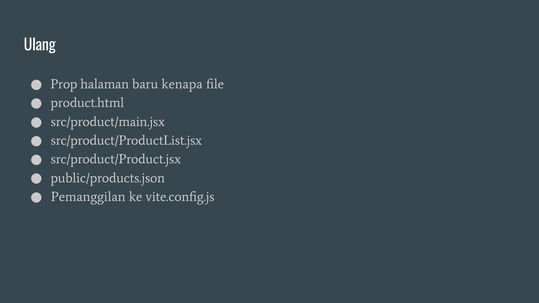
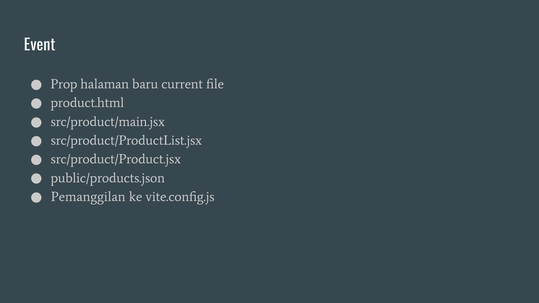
Ulang: Ulang -> Event
kenapa: kenapa -> current
